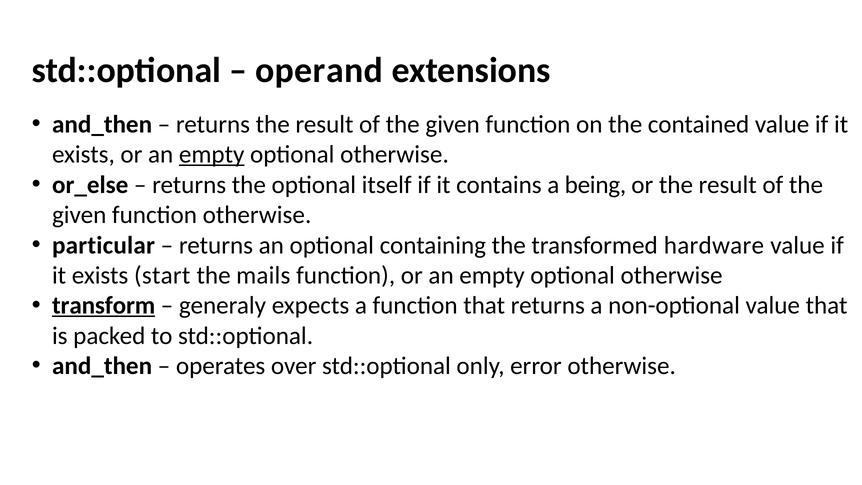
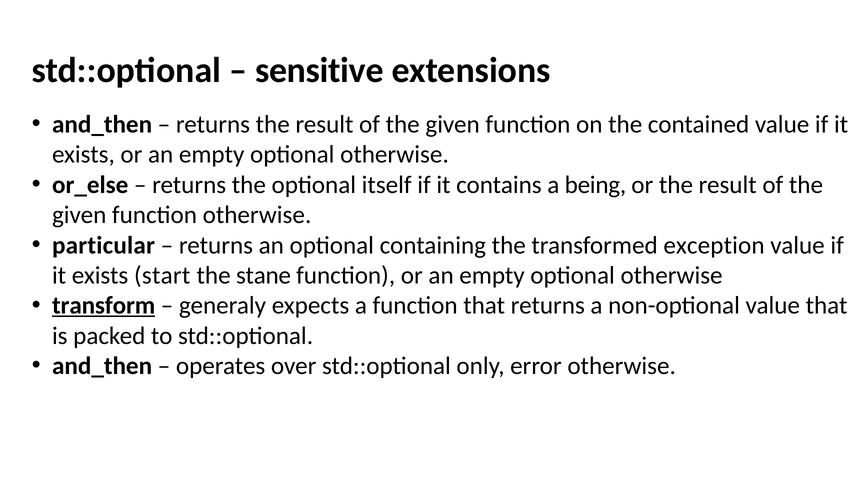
operand: operand -> sensitive
empty at (212, 155) underline: present -> none
hardware: hardware -> exception
mails: mails -> stane
